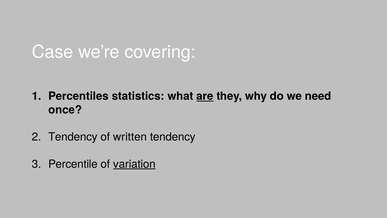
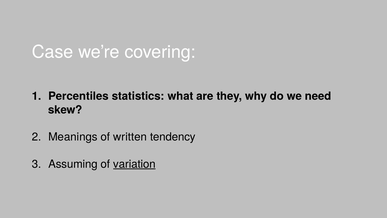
are underline: present -> none
once: once -> skew
Tendency at (73, 137): Tendency -> Meanings
Percentile: Percentile -> Assuming
